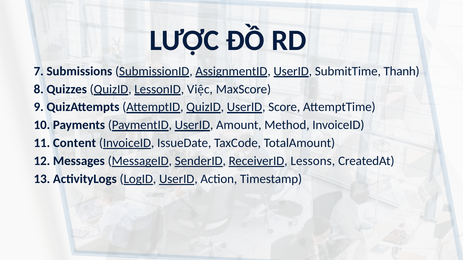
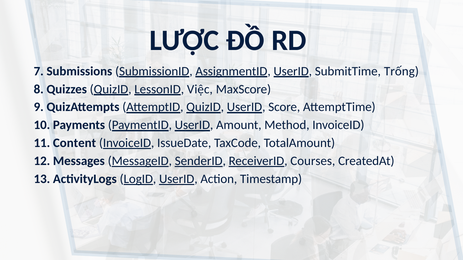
Thanh: Thanh -> Trống
Lessons: Lessons -> Courses
